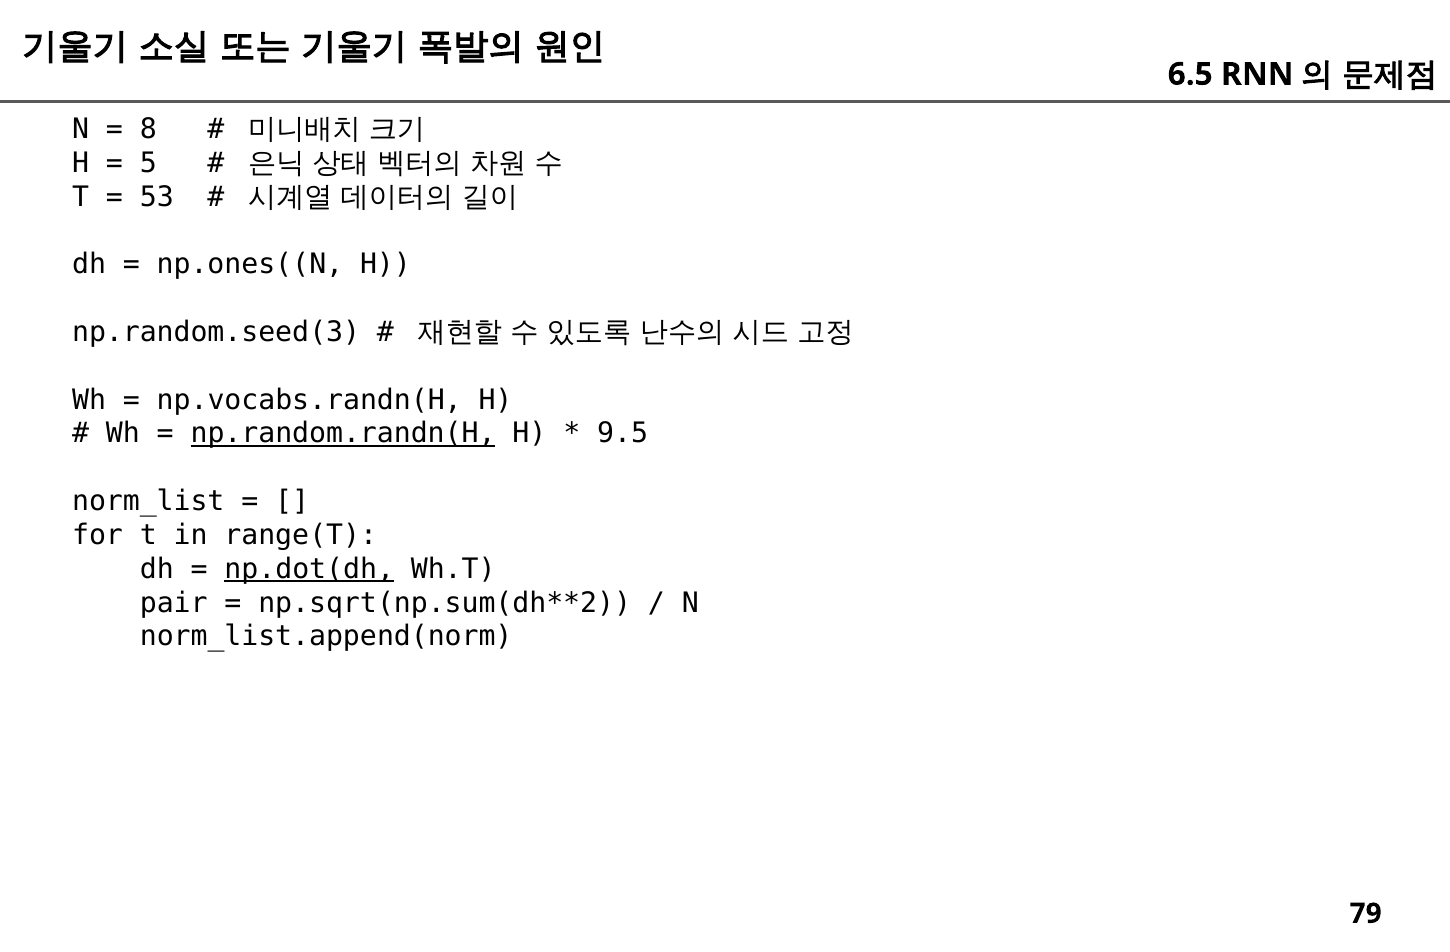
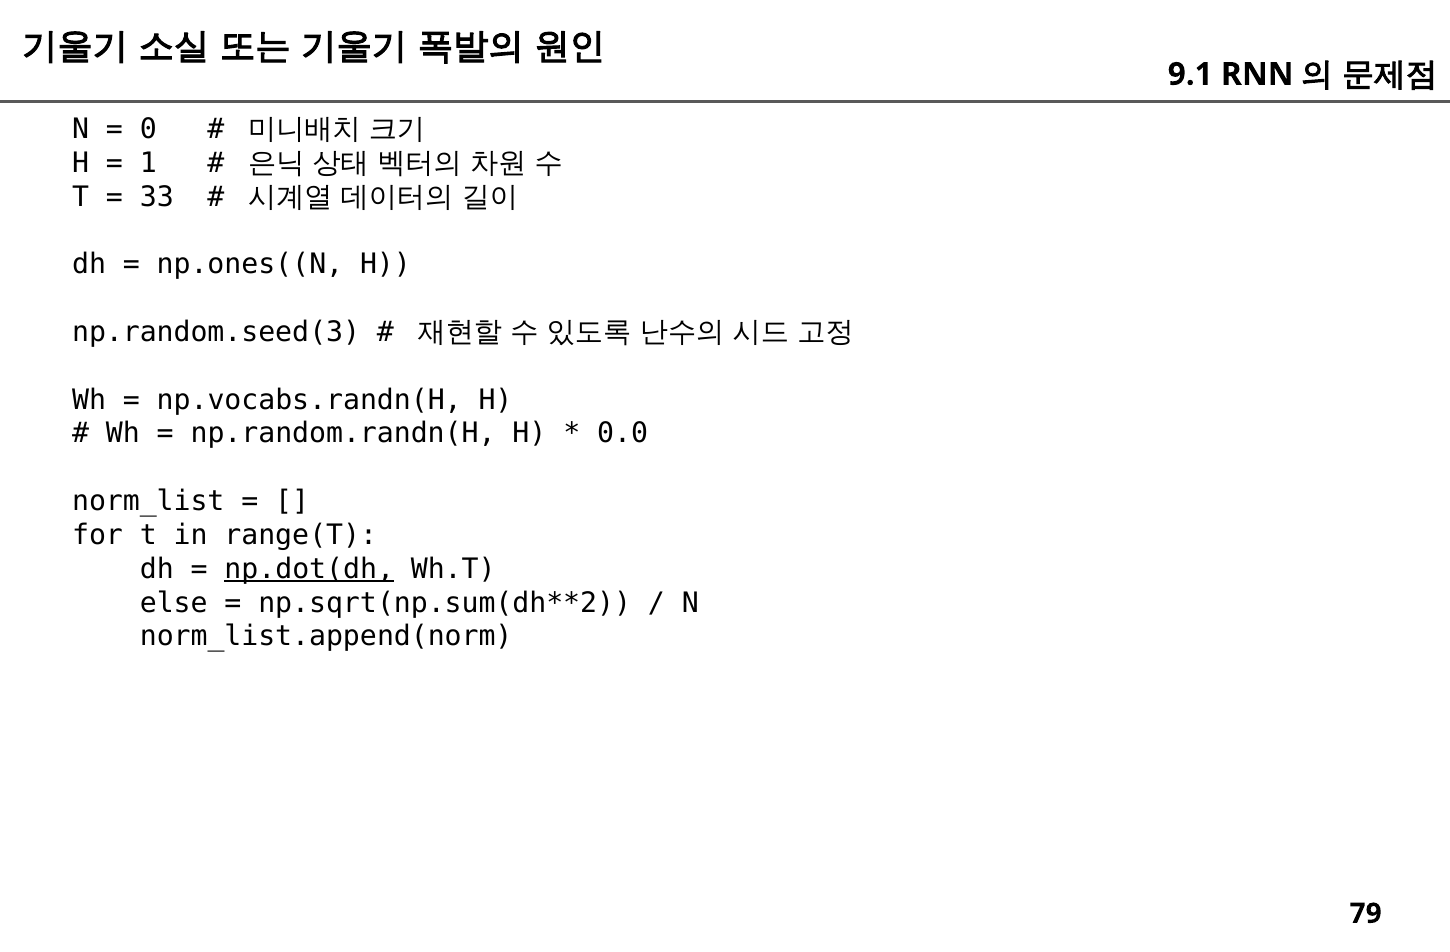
6.5: 6.5 -> 9.1
8: 8 -> 0
5: 5 -> 1
53: 53 -> 33
np.random.randn(H underline: present -> none
9.5: 9.5 -> 0.0
pair: pair -> else
